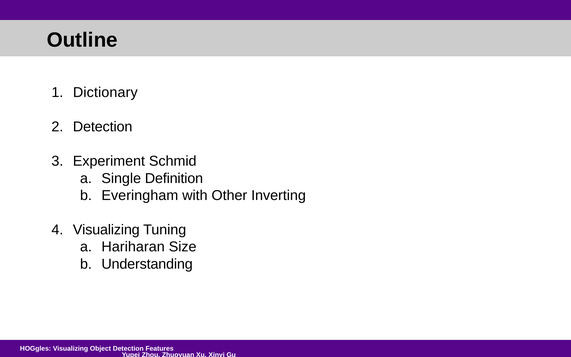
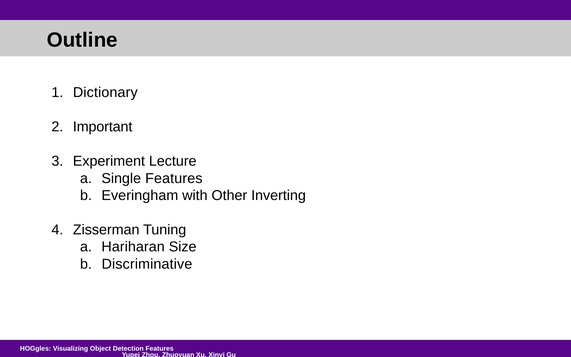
Detection at (103, 127): Detection -> Important
Schmid: Schmid -> Lecture
Single Definition: Definition -> Features
Visualizing at (106, 230): Visualizing -> Zisserman
Understanding: Understanding -> Discriminative
